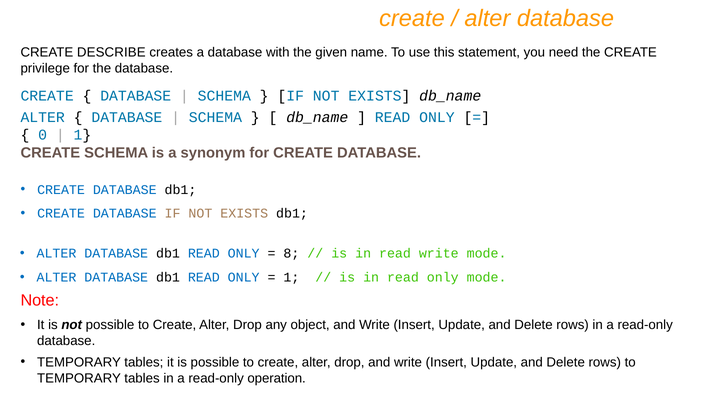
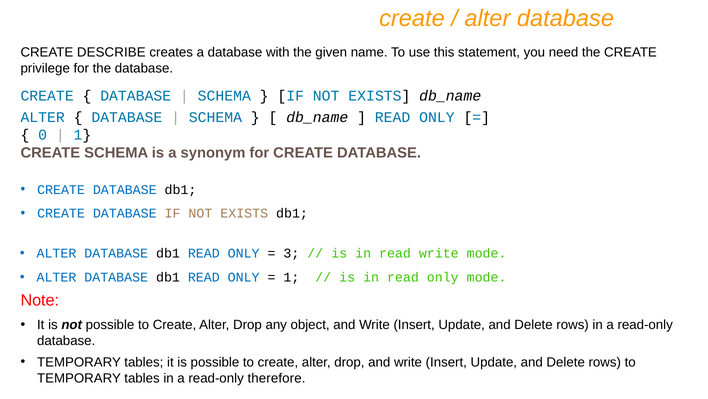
8: 8 -> 3
operation: operation -> therefore
